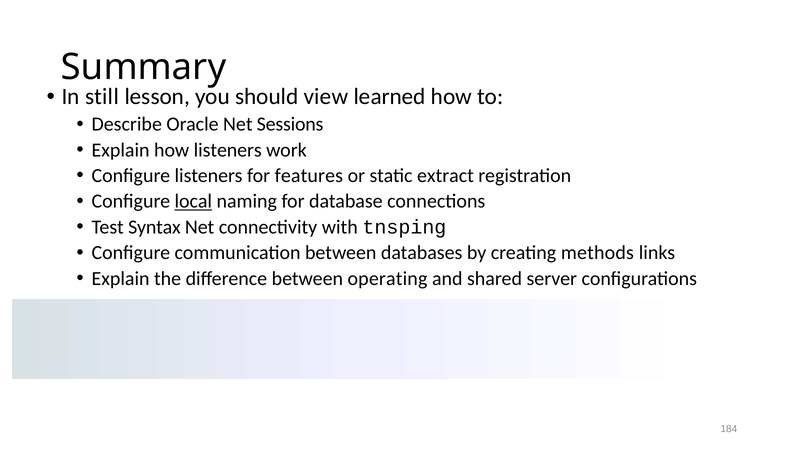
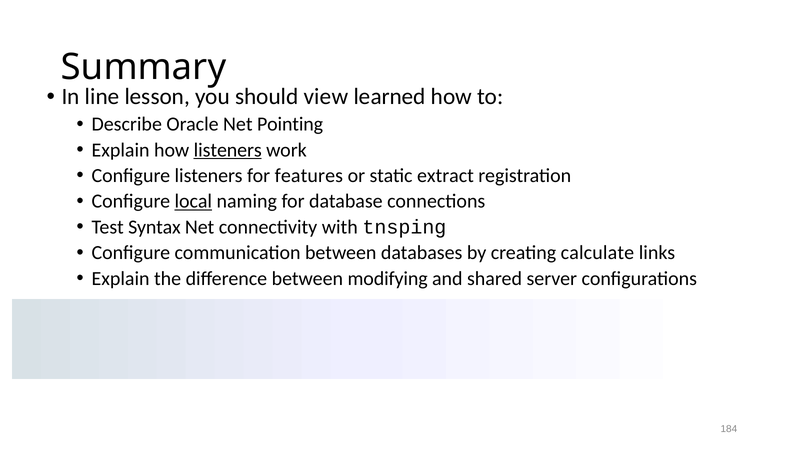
still: still -> line
Sessions: Sessions -> Pointing
listeners at (228, 150) underline: none -> present
methods: methods -> calculate
operating: operating -> modifying
